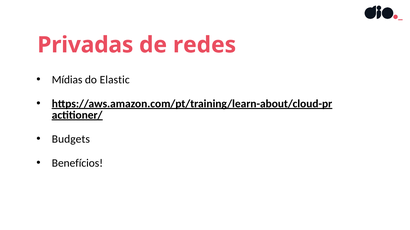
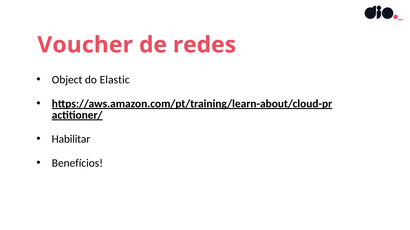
Privadas: Privadas -> Voucher
Mídias: Mídias -> Object
Budgets: Budgets -> Habilitar
